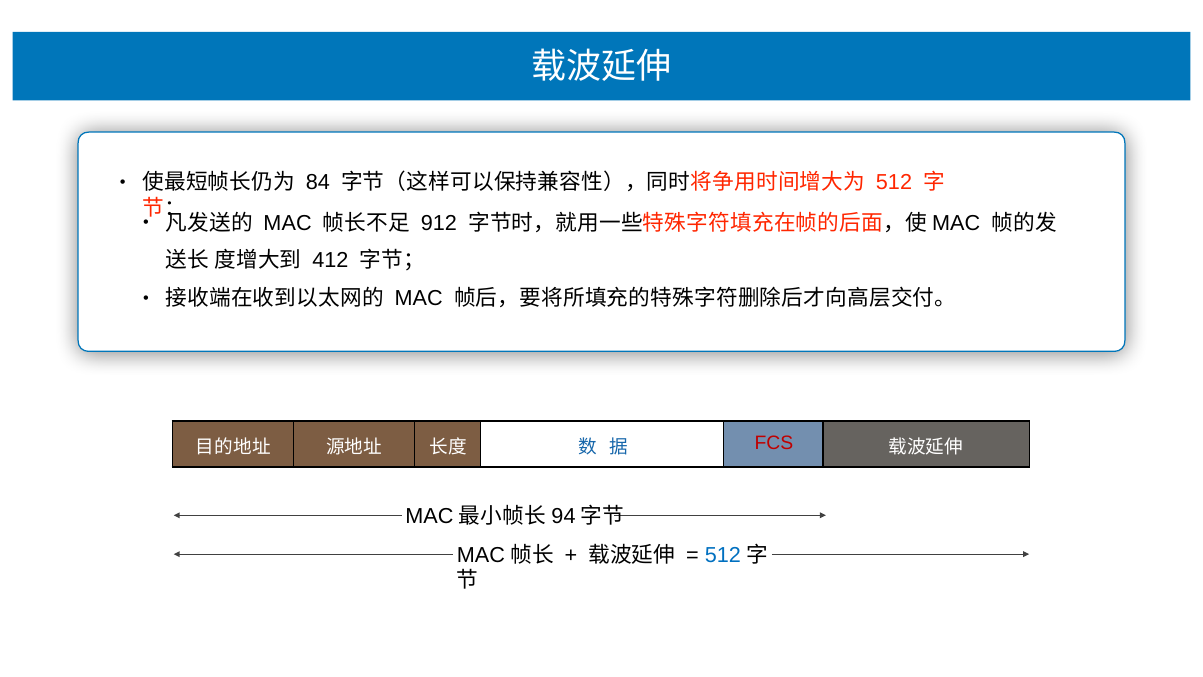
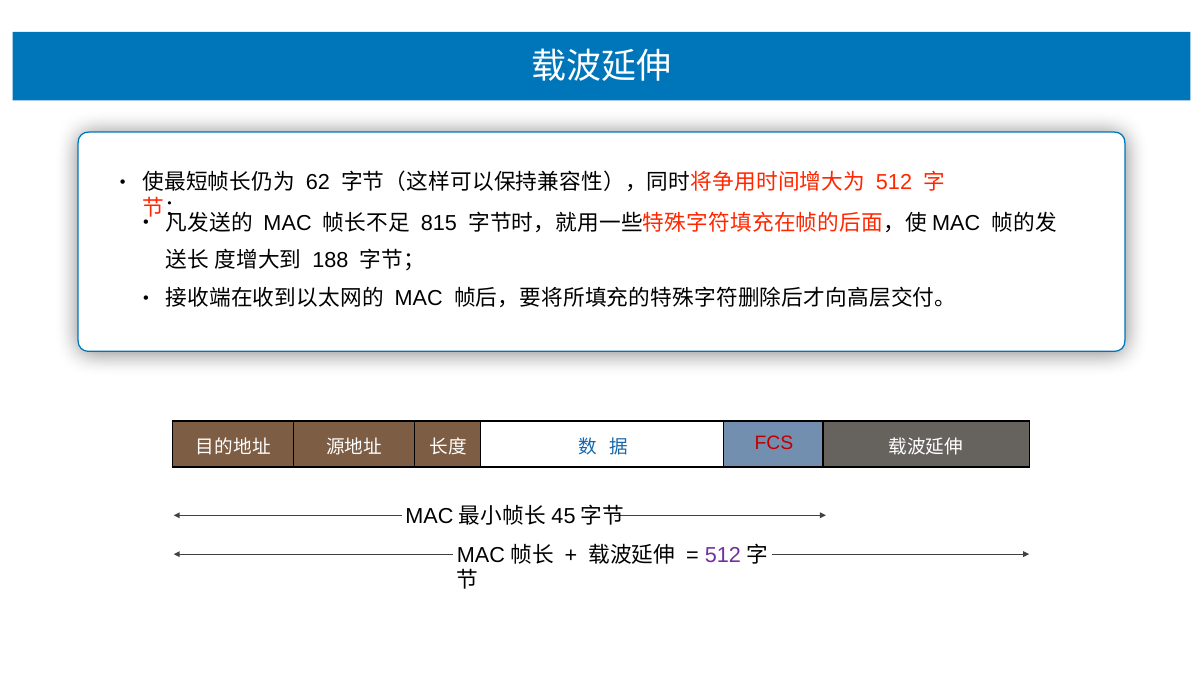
84: 84 -> 62
912: 912 -> 815
412: 412 -> 188
94: 94 -> 45
512 at (723, 555) colour: blue -> purple
